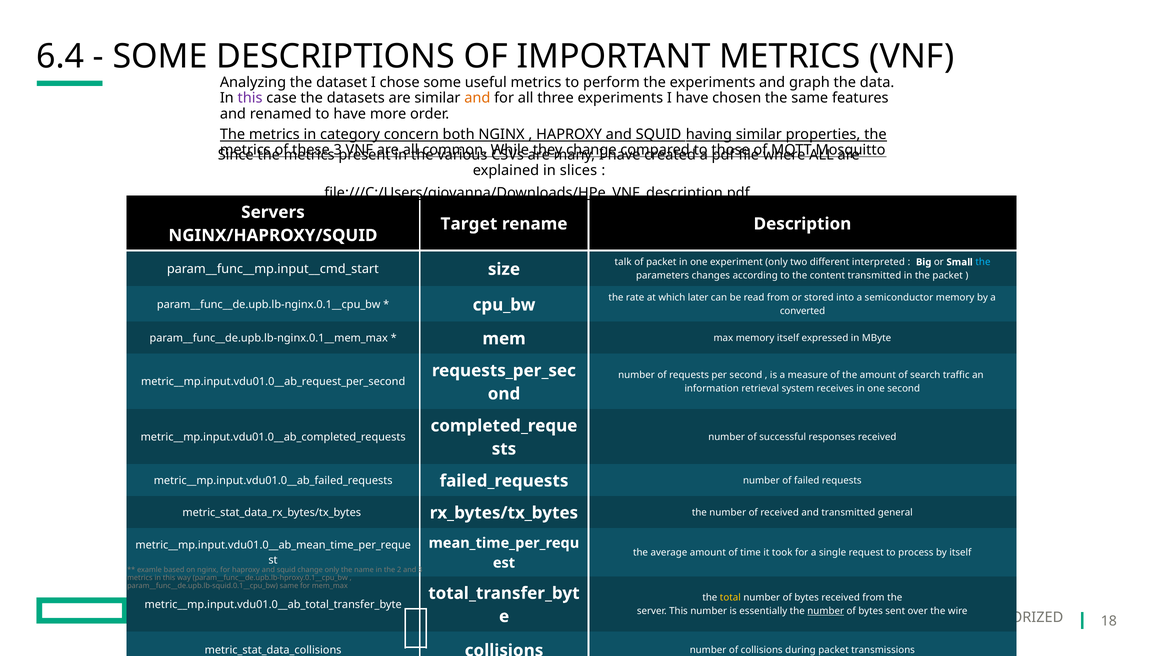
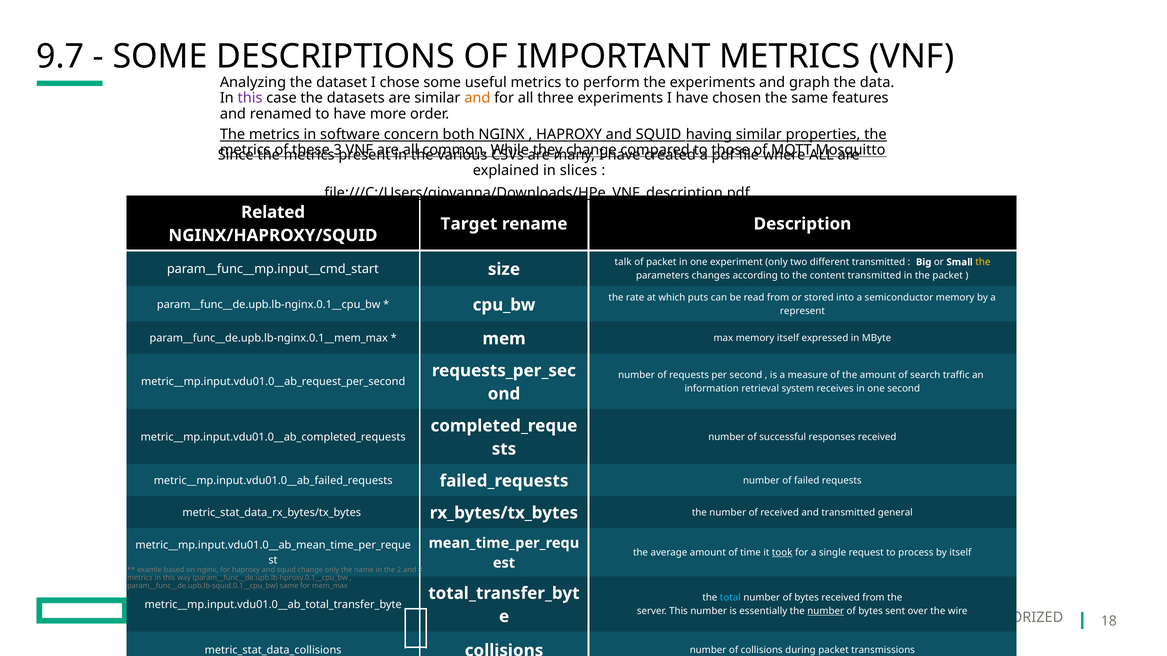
6.4: 6.4 -> 9.7
category: category -> software
Servers: Servers -> Related
different interpreted: interpreted -> transmitted
the at (983, 262) colour: light blue -> yellow
later: later -> puts
converted: converted -> represent
took underline: none -> present
total colour: yellow -> light blue
